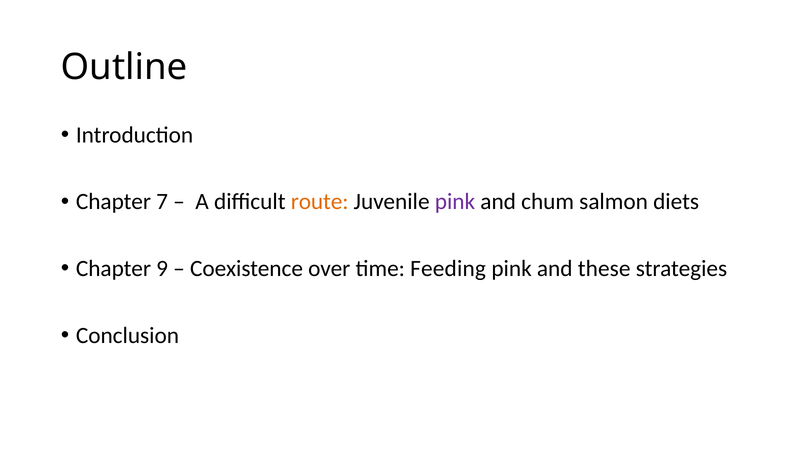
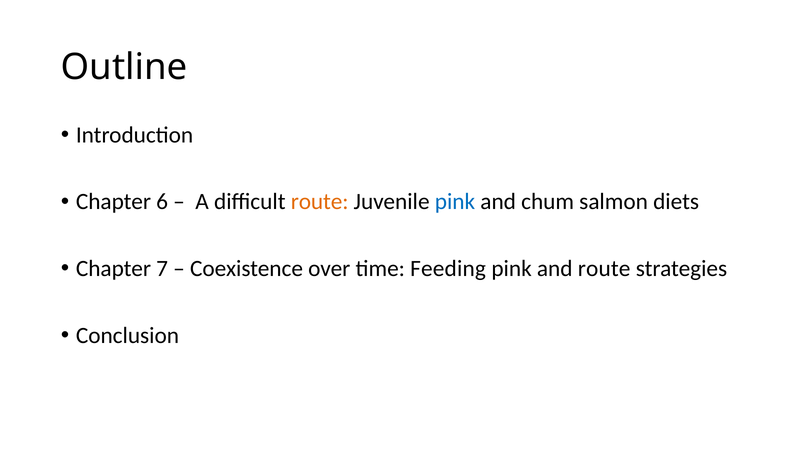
7: 7 -> 6
pink at (455, 202) colour: purple -> blue
9: 9 -> 7
and these: these -> route
